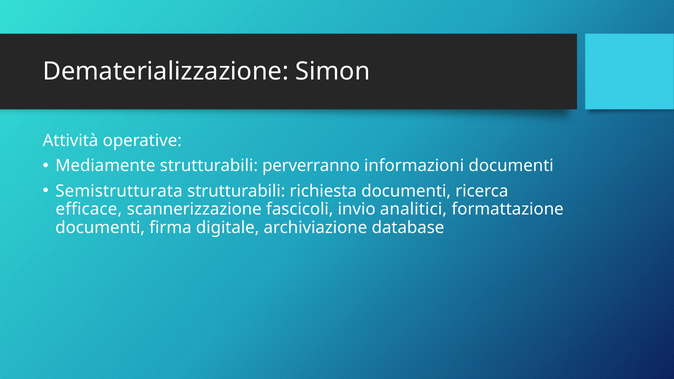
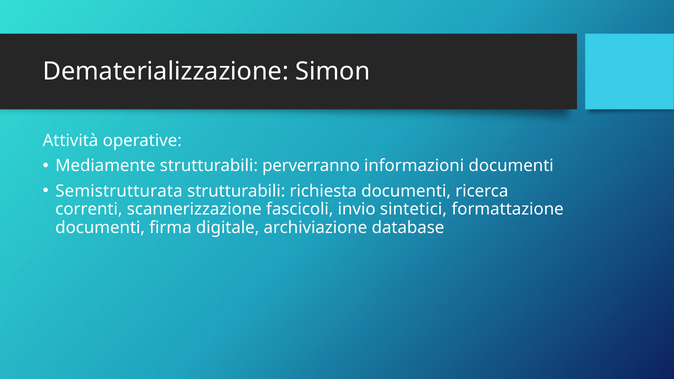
efficace: efficace -> correnti
analitici: analitici -> sintetici
